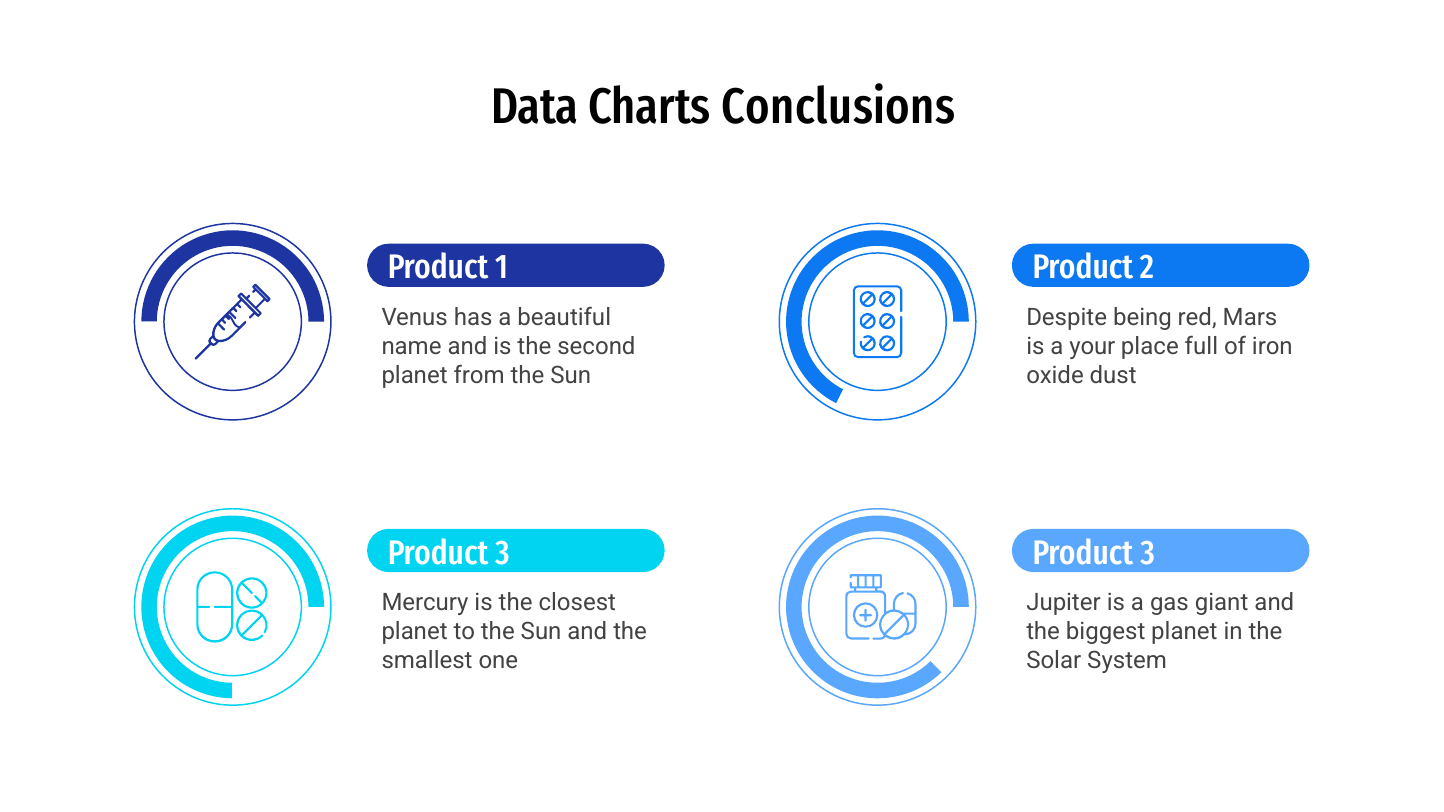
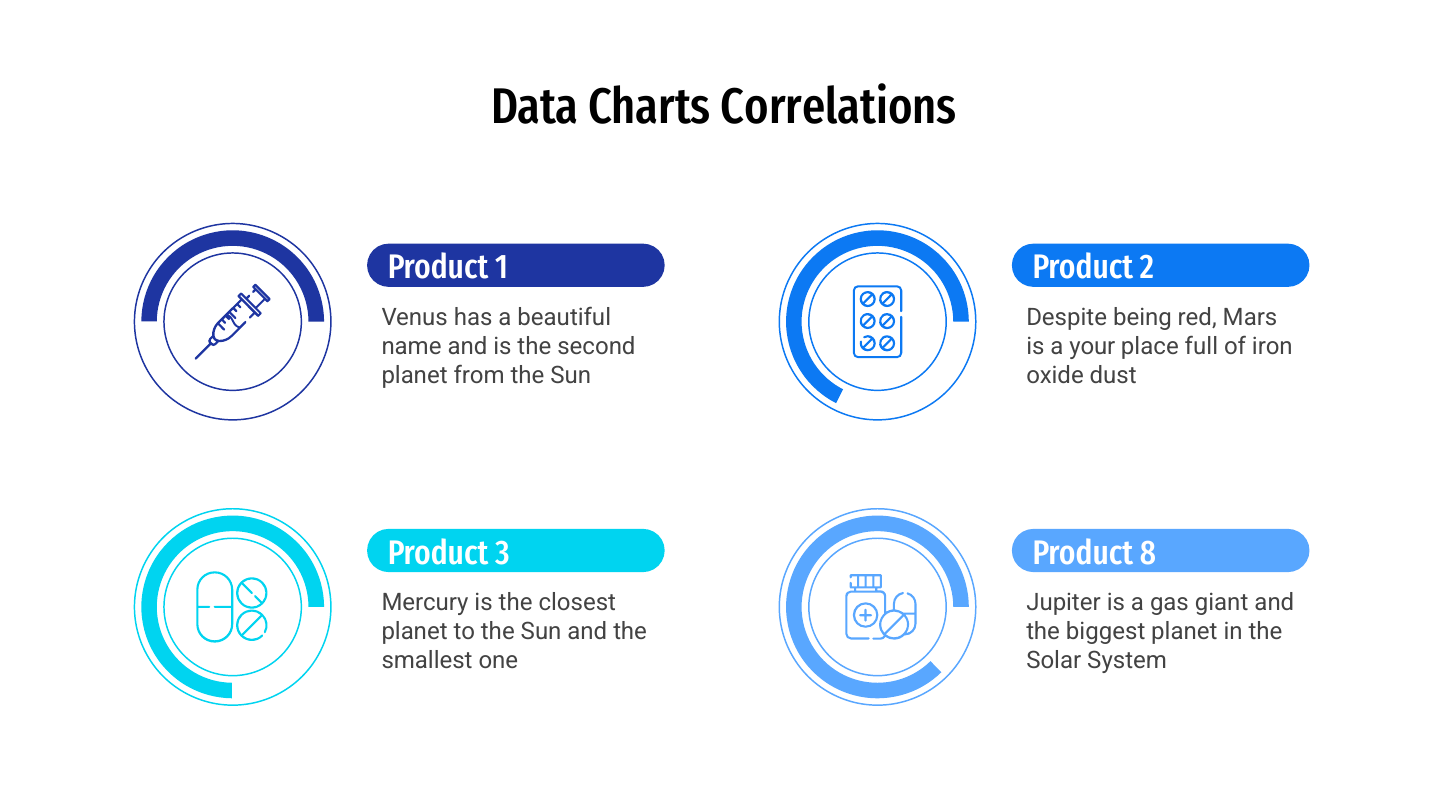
Conclusions: Conclusions -> Correlations
3 at (1148, 553): 3 -> 8
